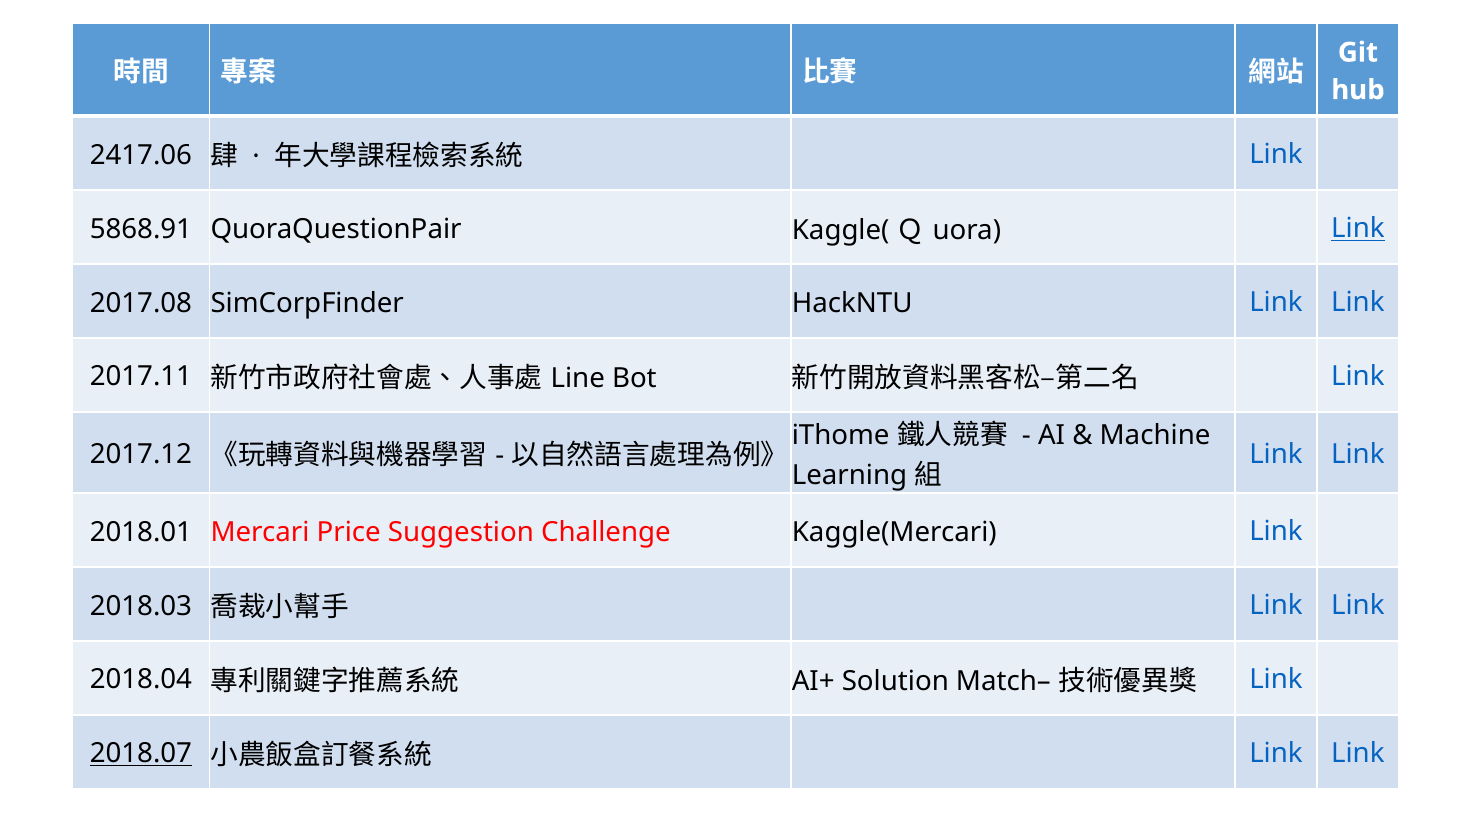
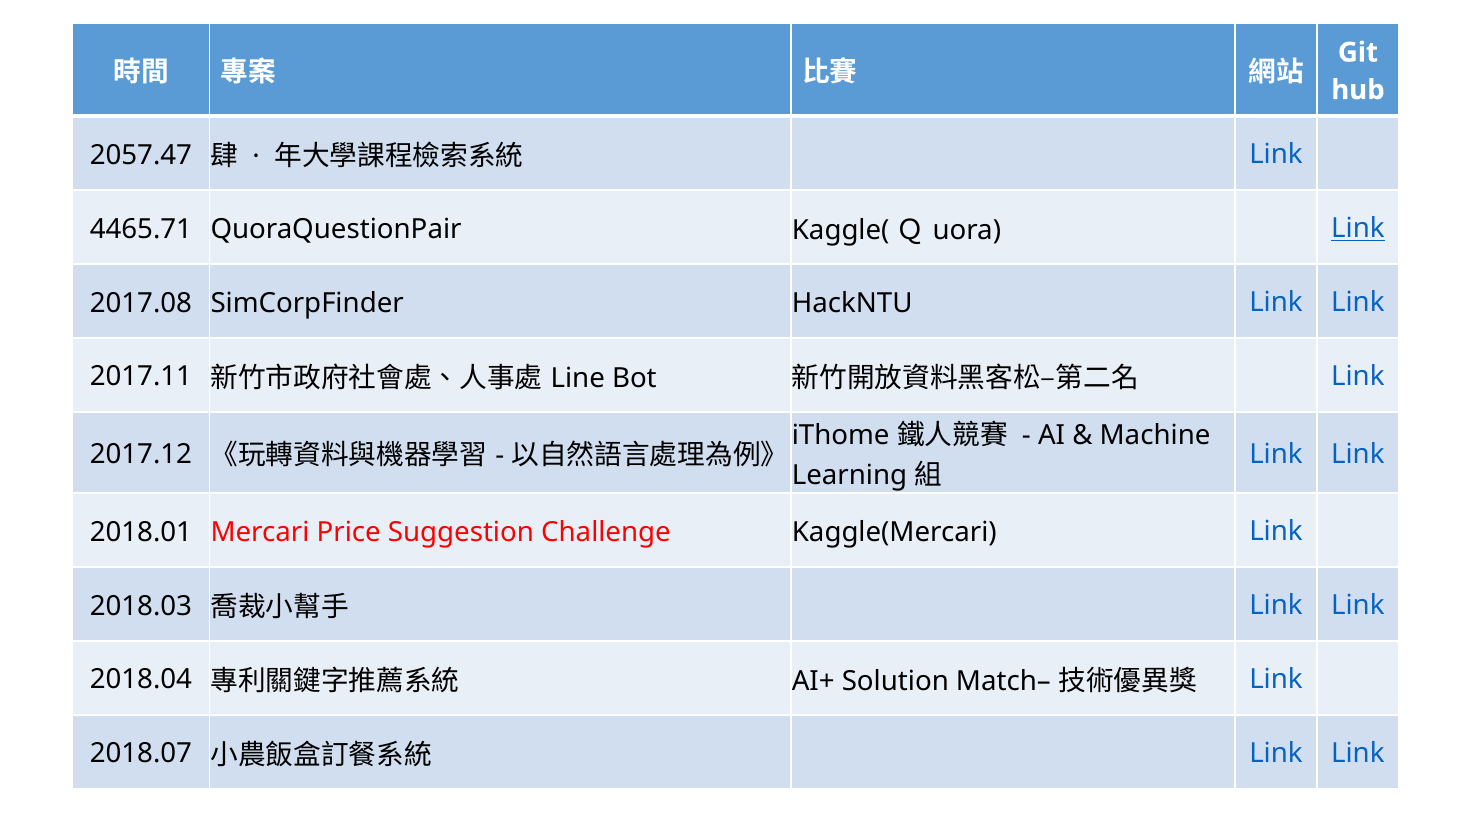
2417.06: 2417.06 -> 2057.47
5868.91: 5868.91 -> 4465.71
2018.07 underline: present -> none
